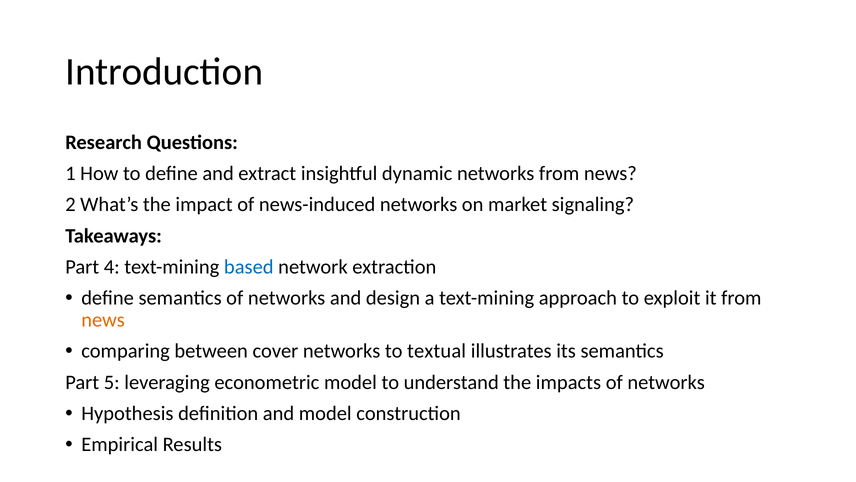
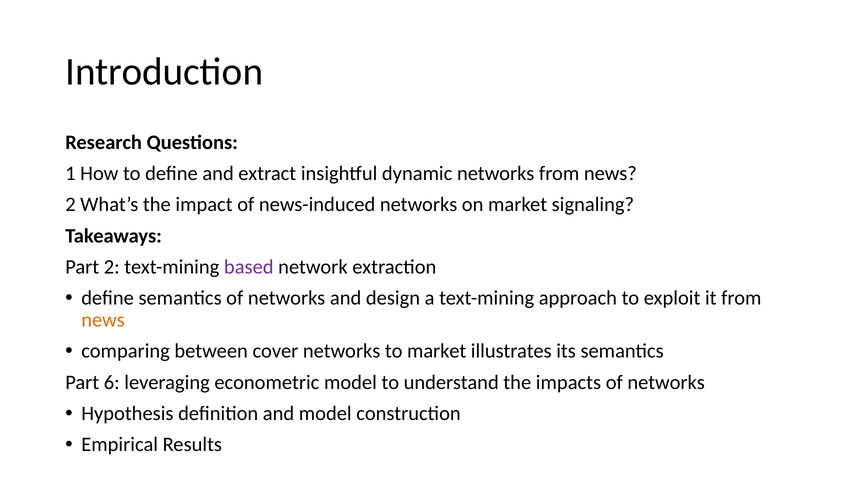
Part 4: 4 -> 2
based colour: blue -> purple
to textual: textual -> market
5: 5 -> 6
